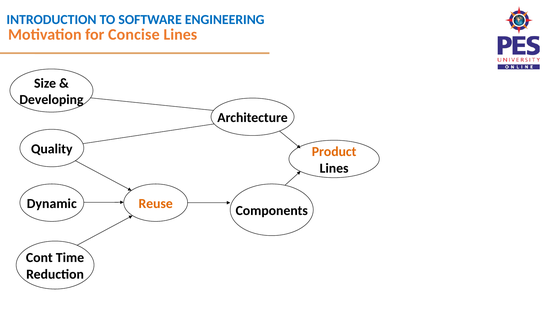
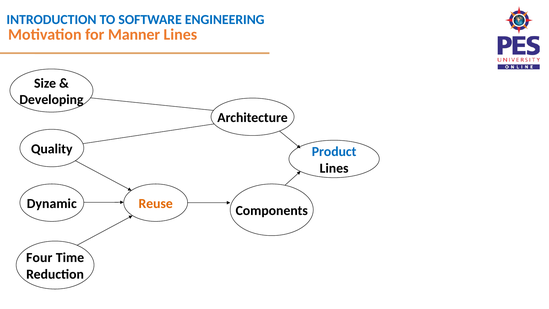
Concise: Concise -> Manner
Product colour: orange -> blue
Cont: Cont -> Four
